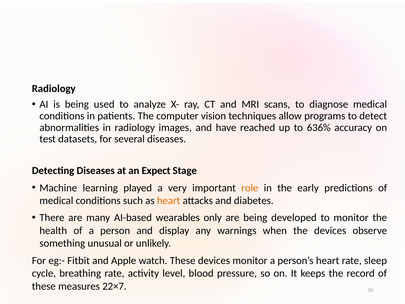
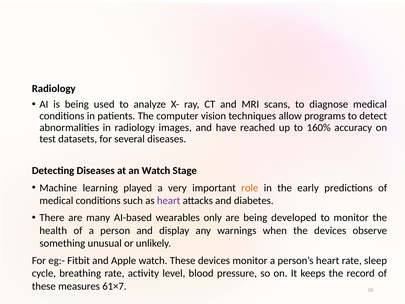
636%: 636% -> 160%
an Expect: Expect -> Watch
heart at (169, 201) colour: orange -> purple
22×7: 22×7 -> 61×7
